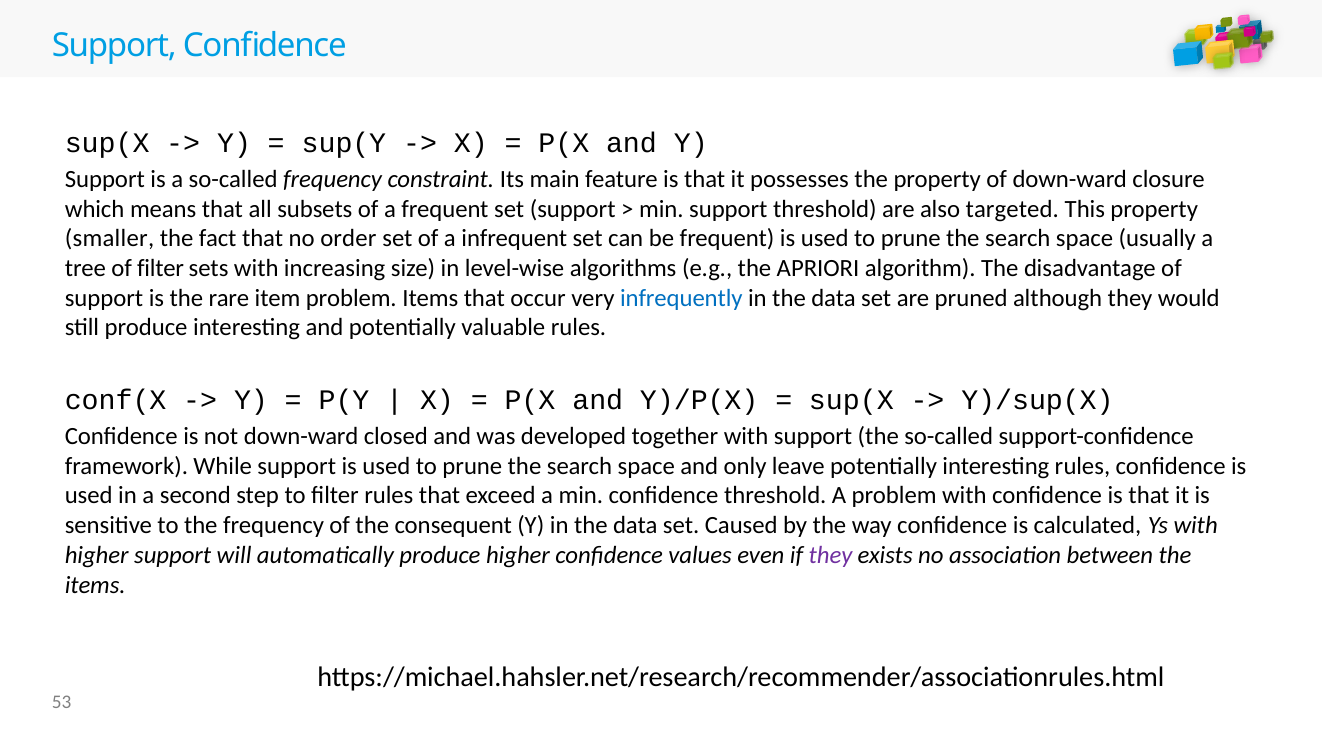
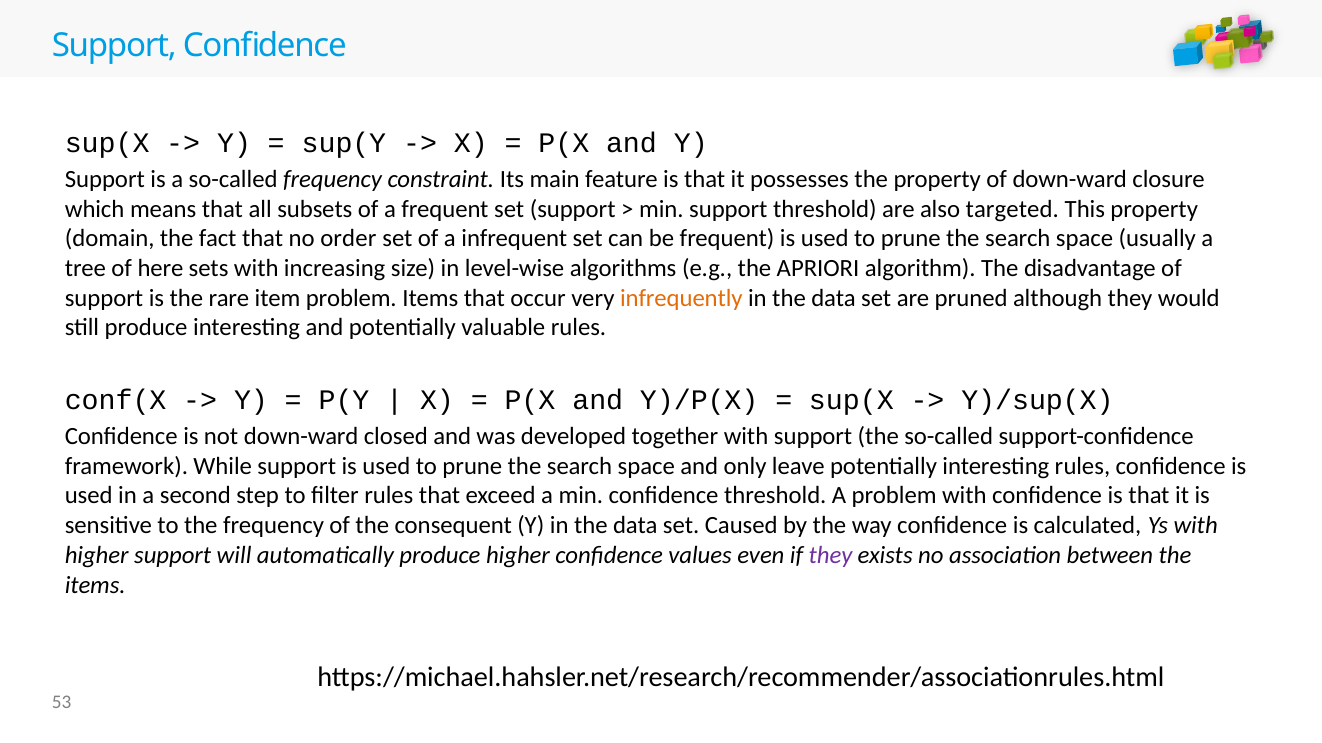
smaller: smaller -> domain
of filter: filter -> here
infrequently colour: blue -> orange
